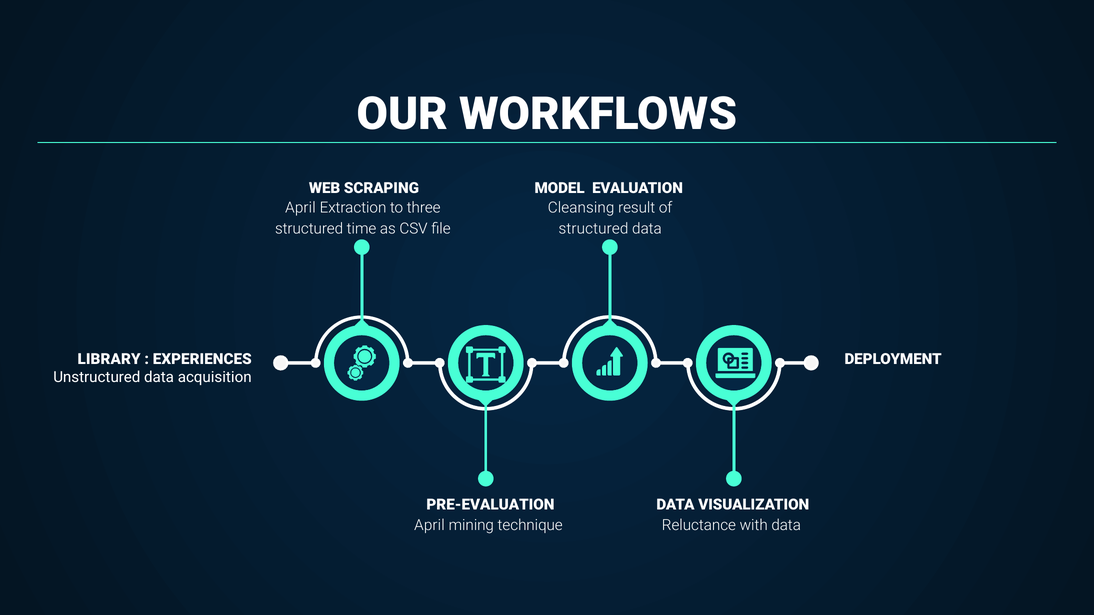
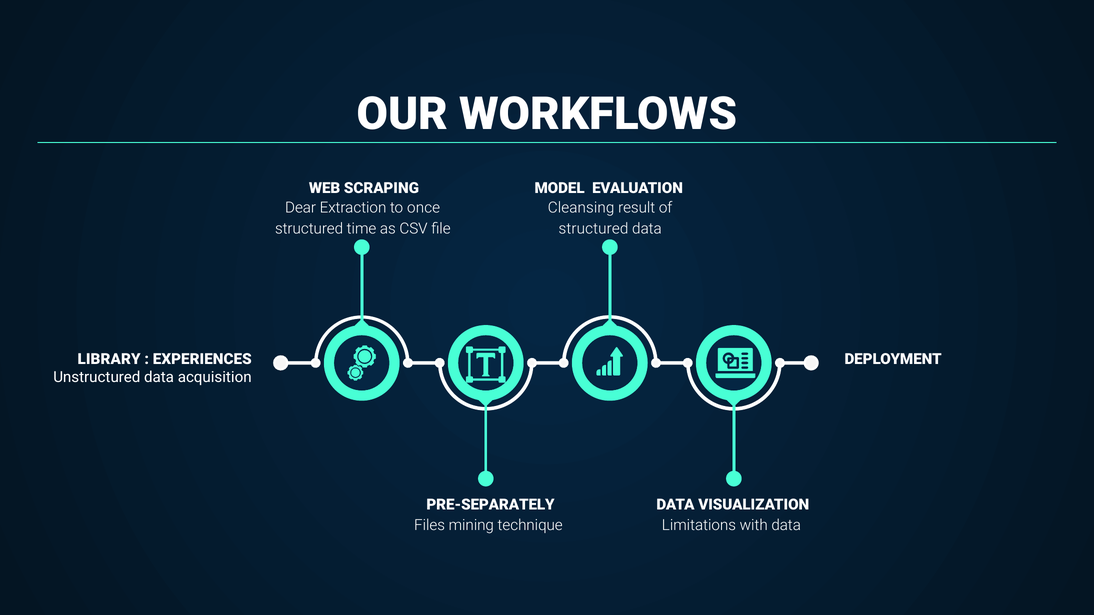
April at (300, 208): April -> Dear
three: three -> once
PRE-EVALUATION: PRE-EVALUATION -> PRE-SEPARATELY
April at (429, 526): April -> Files
Reluctance: Reluctance -> Limitations
